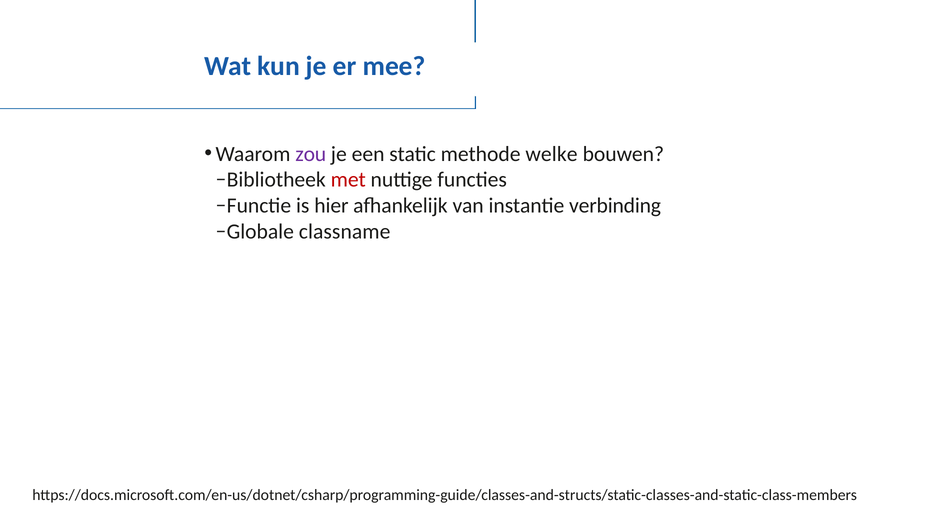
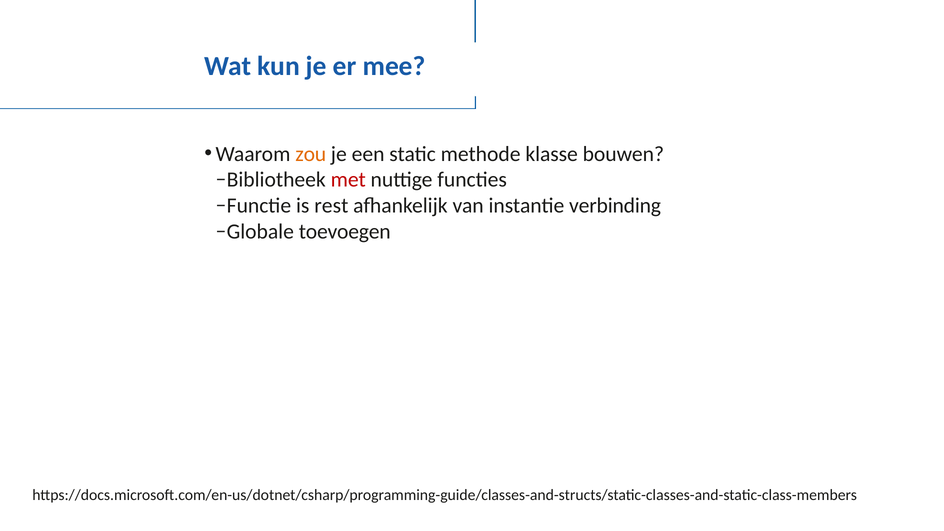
zou colour: purple -> orange
welke: welke -> klasse
hier: hier -> rest
classname: classname -> toevoegen
